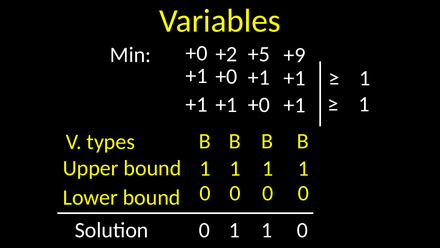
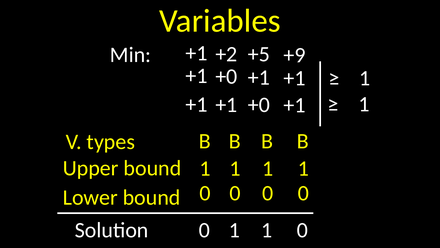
+0 at (197, 53): +0 -> +1
